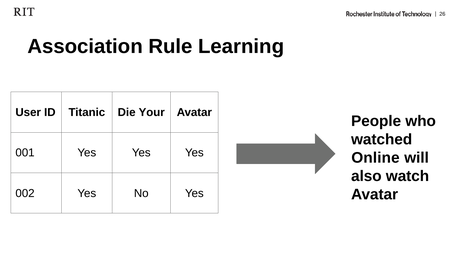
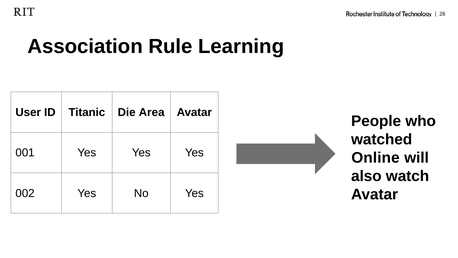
Your: Your -> Area
